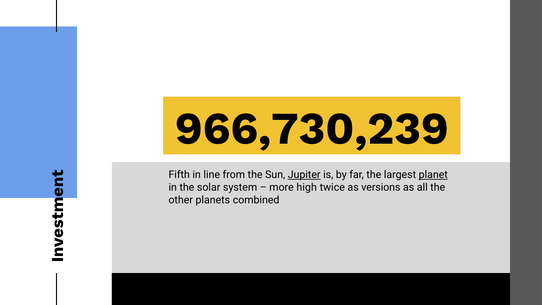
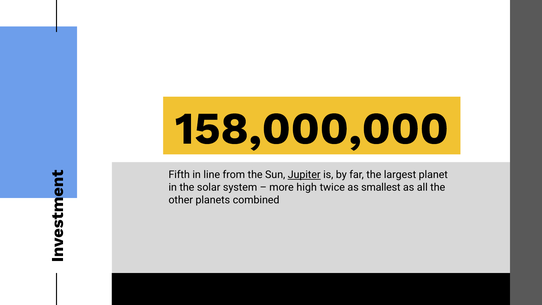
966,730,239: 966,730,239 -> 158,000,000
planet underline: present -> none
versions: versions -> smallest
